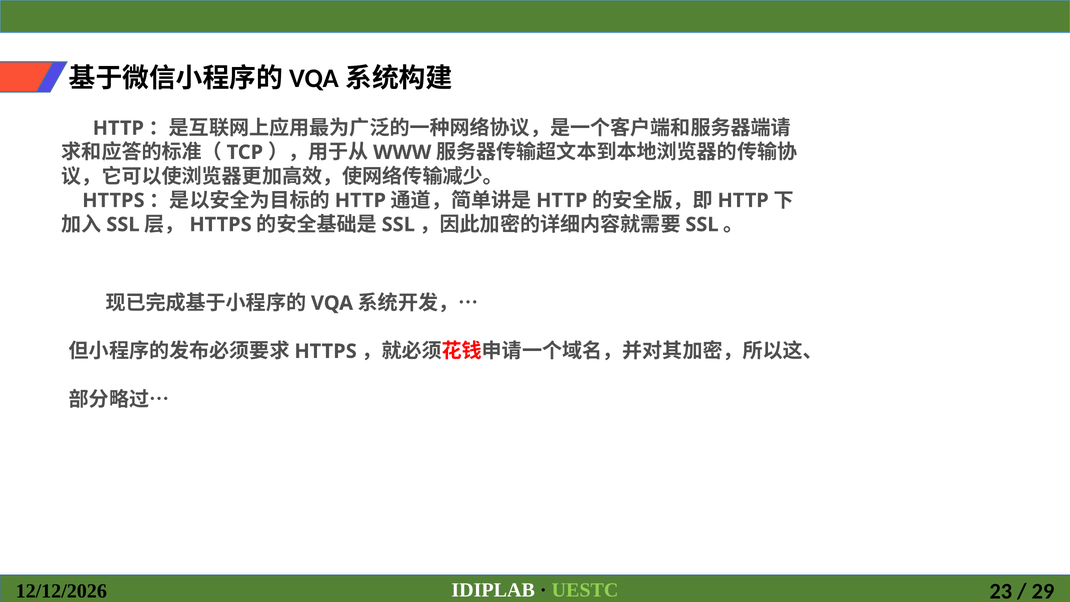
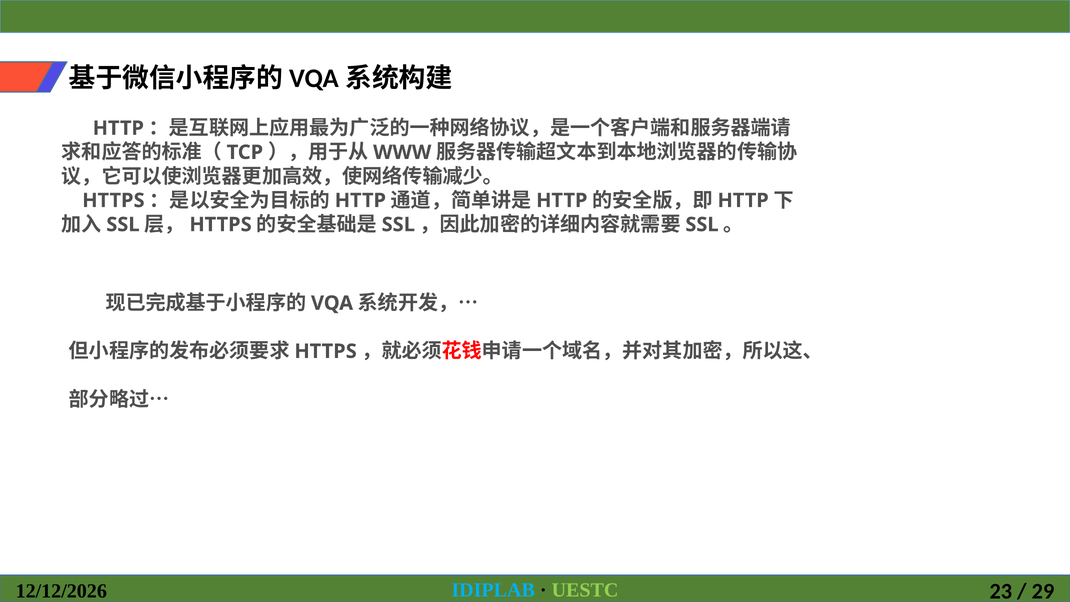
IDIPLAB colour: white -> light blue
